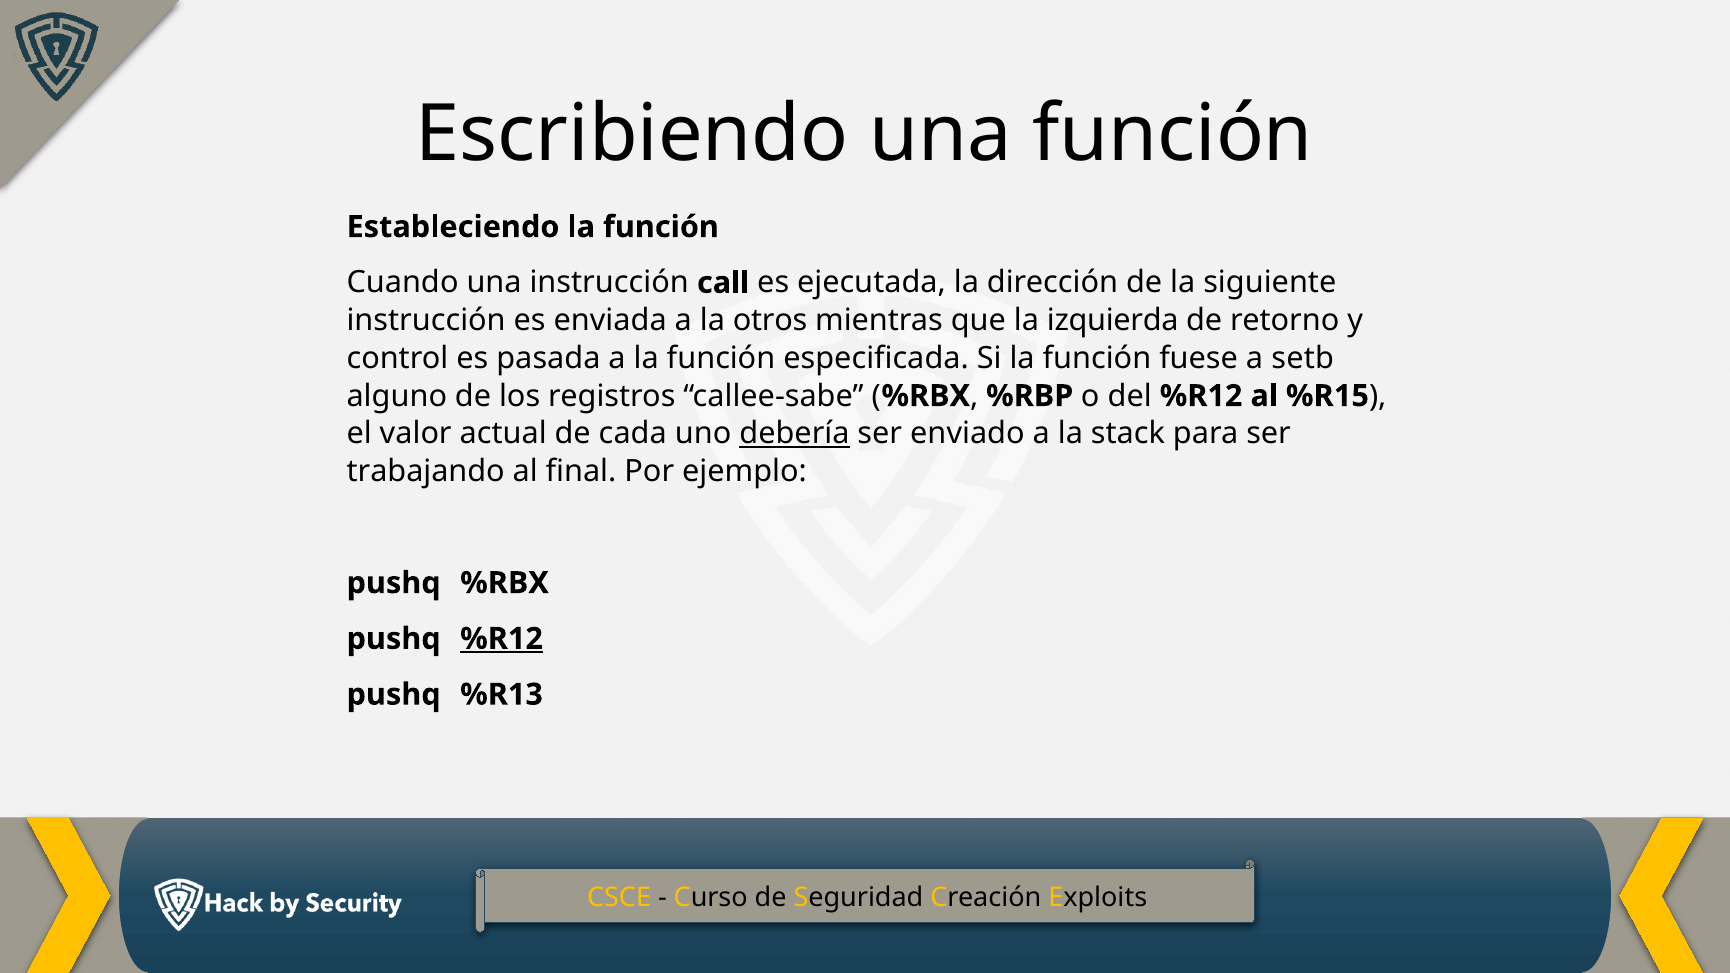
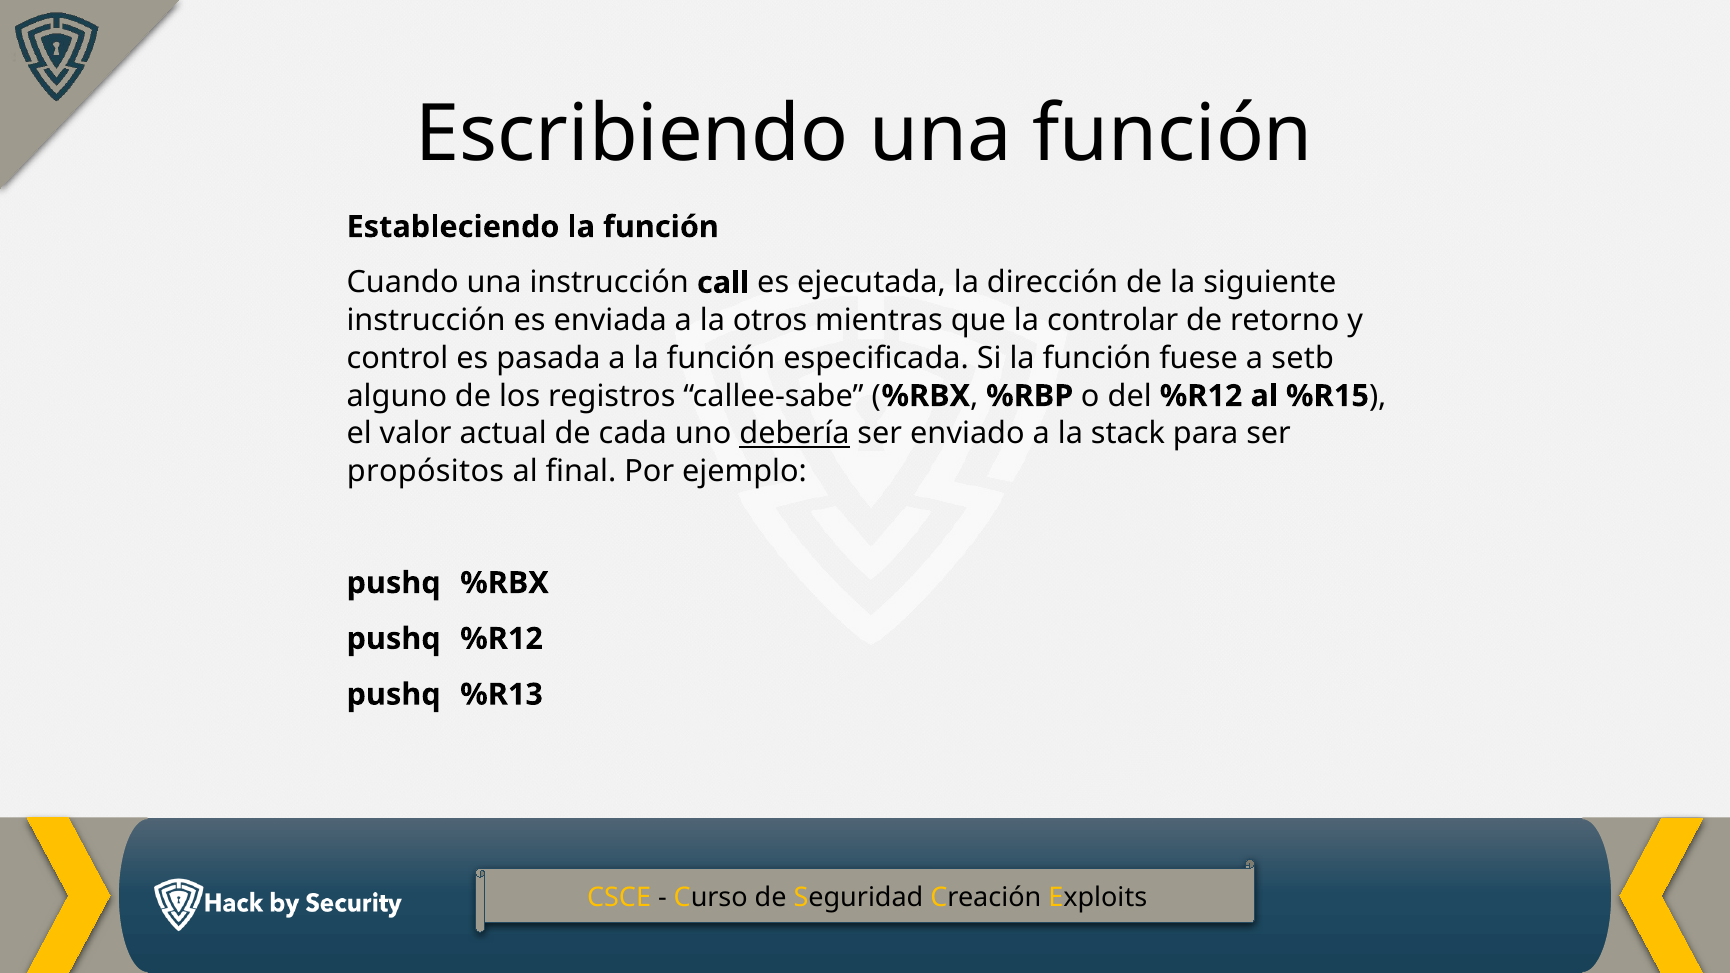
izquierda: izquierda -> controlar
trabajando: trabajando -> propósitos
%R12 at (502, 639) underline: present -> none
